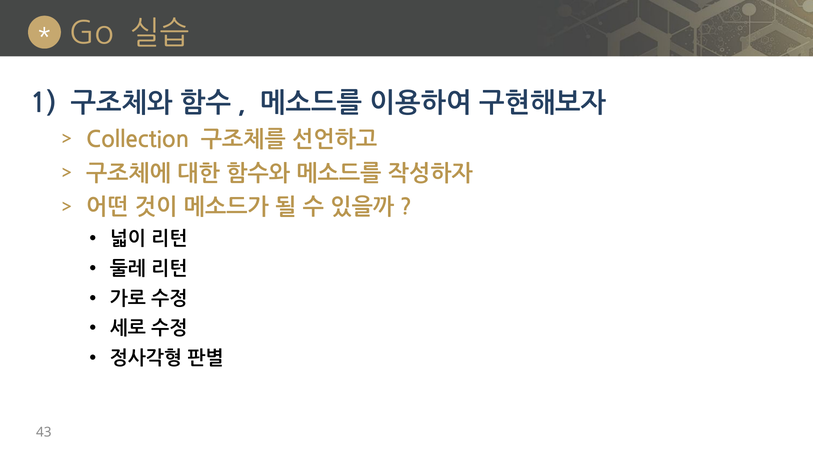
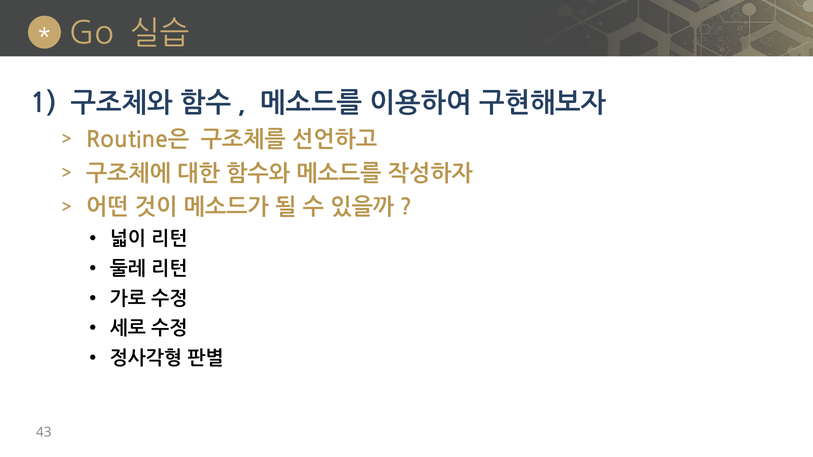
Collection: Collection -> Routine은
